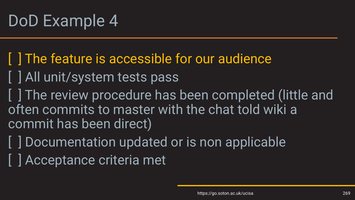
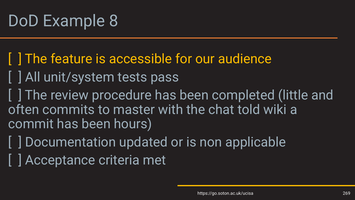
4: 4 -> 8
direct: direct -> hours
